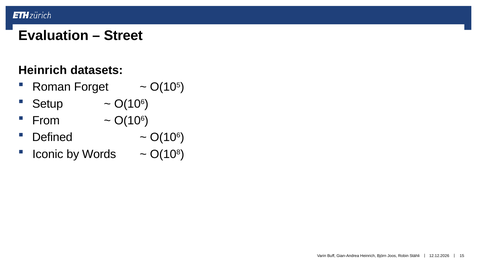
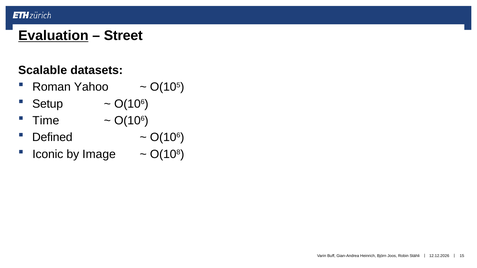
Evaluation underline: none -> present
Heinrich at (43, 70): Heinrich -> Scalable
Forget: Forget -> Yahoo
From: From -> Time
Words: Words -> Image
